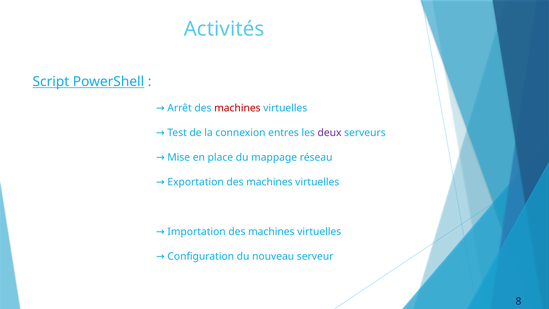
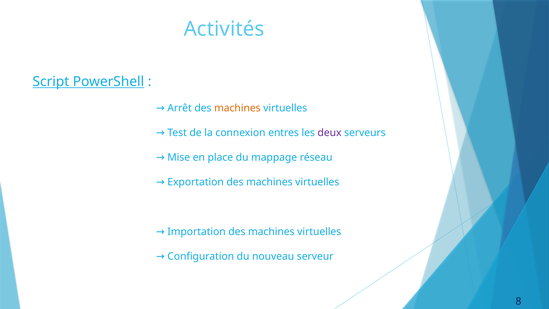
machines at (237, 108) colour: red -> orange
